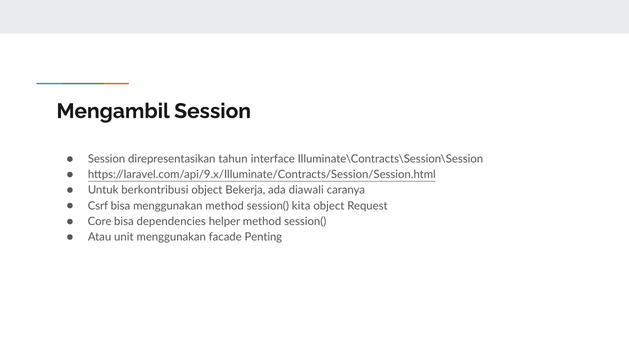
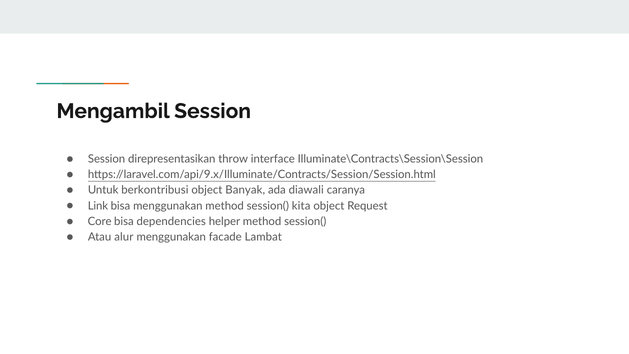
tahun: tahun -> throw
Bekerja: Bekerja -> Banyak
Csrf: Csrf -> Link
unit: unit -> alur
Penting: Penting -> Lambat
